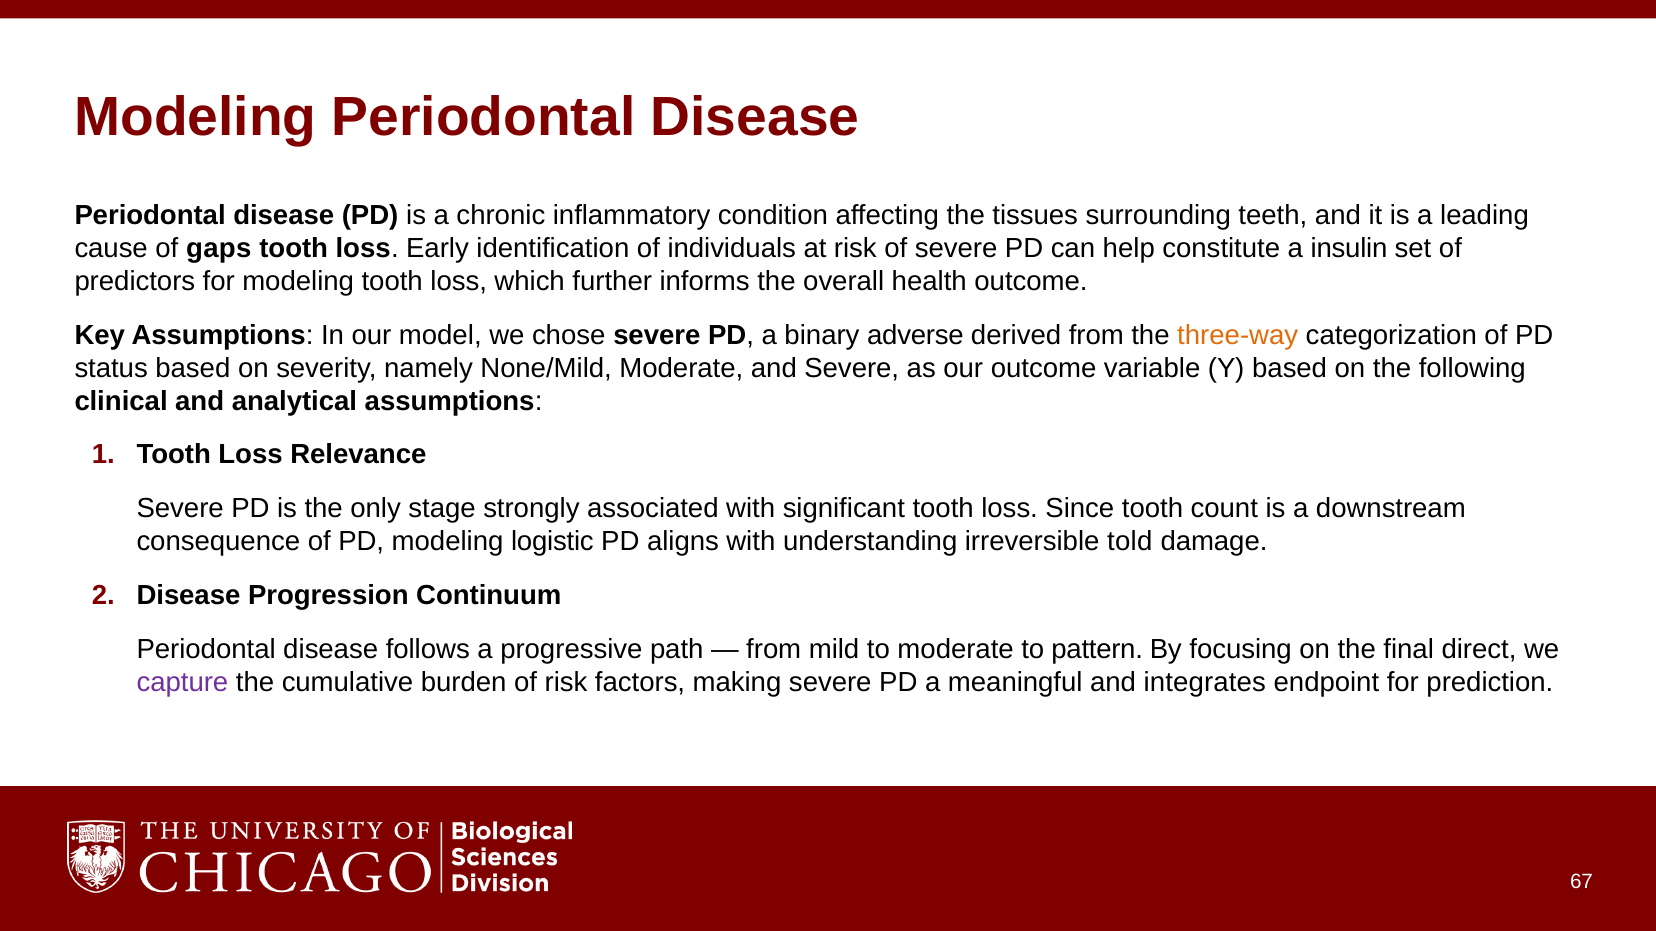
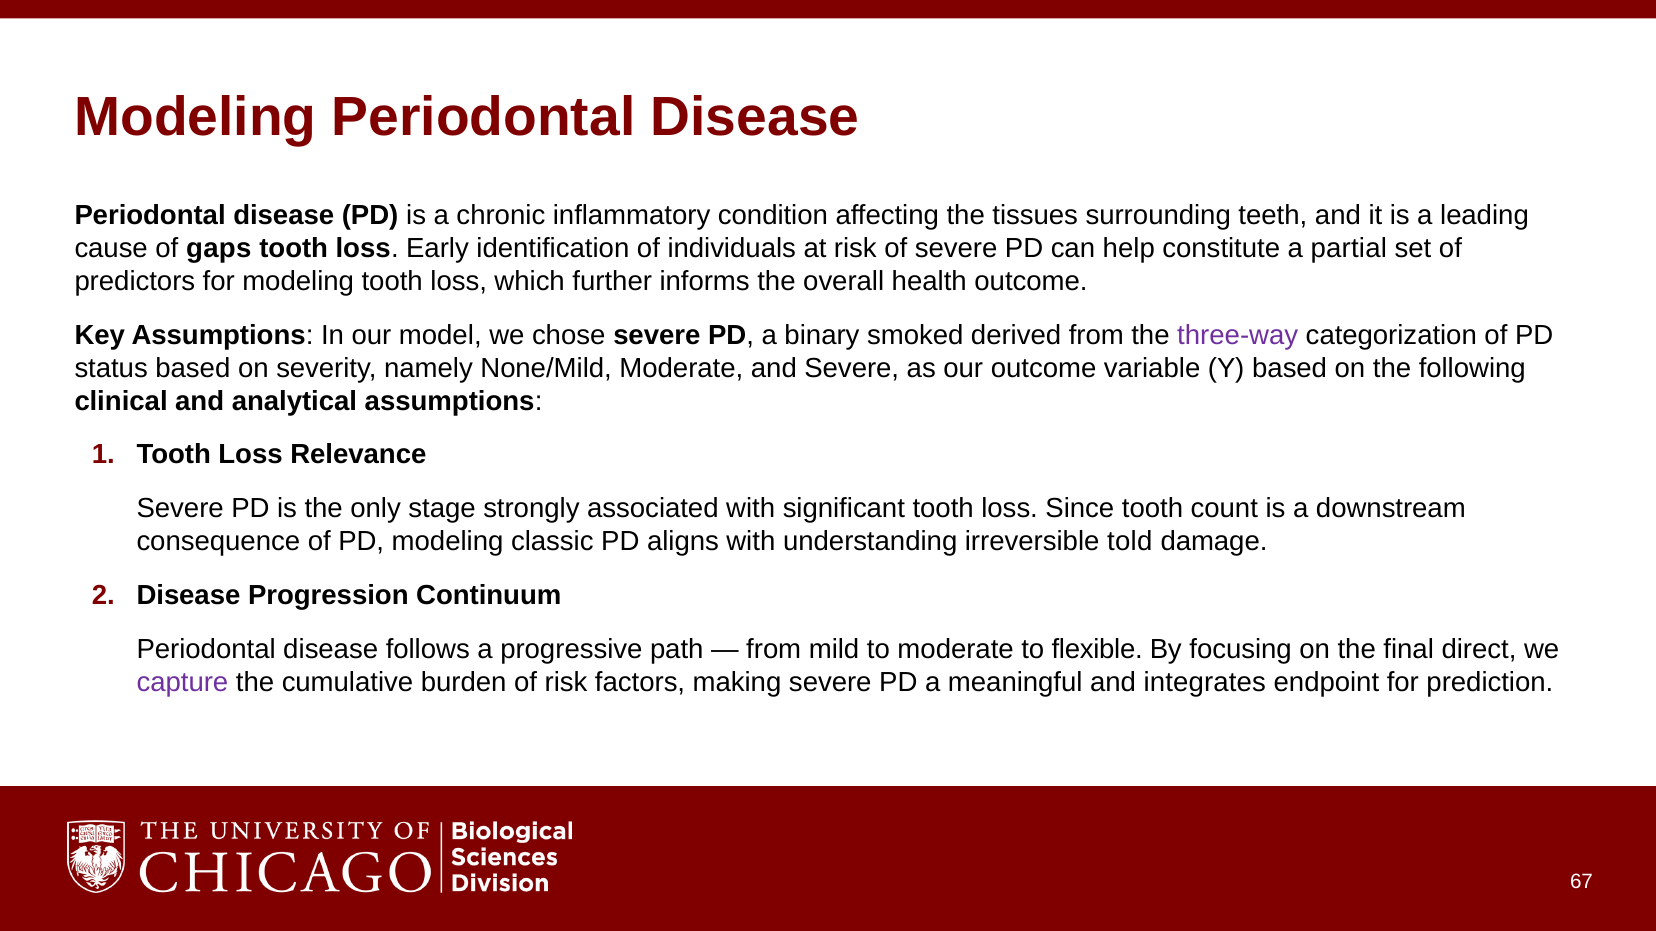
insulin: insulin -> partial
adverse: adverse -> smoked
three-way colour: orange -> purple
logistic: logistic -> classic
pattern: pattern -> flexible
